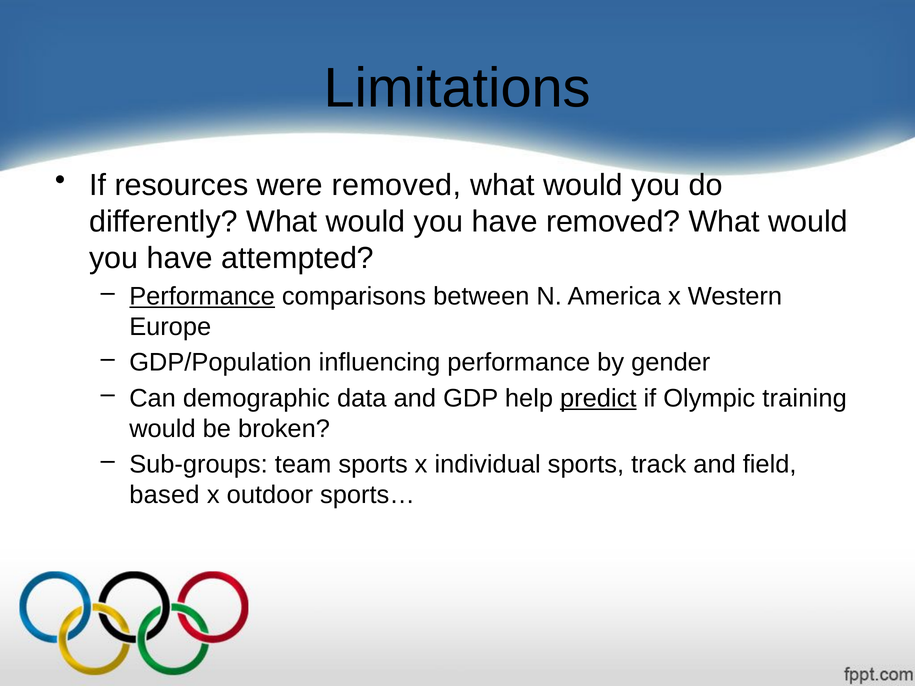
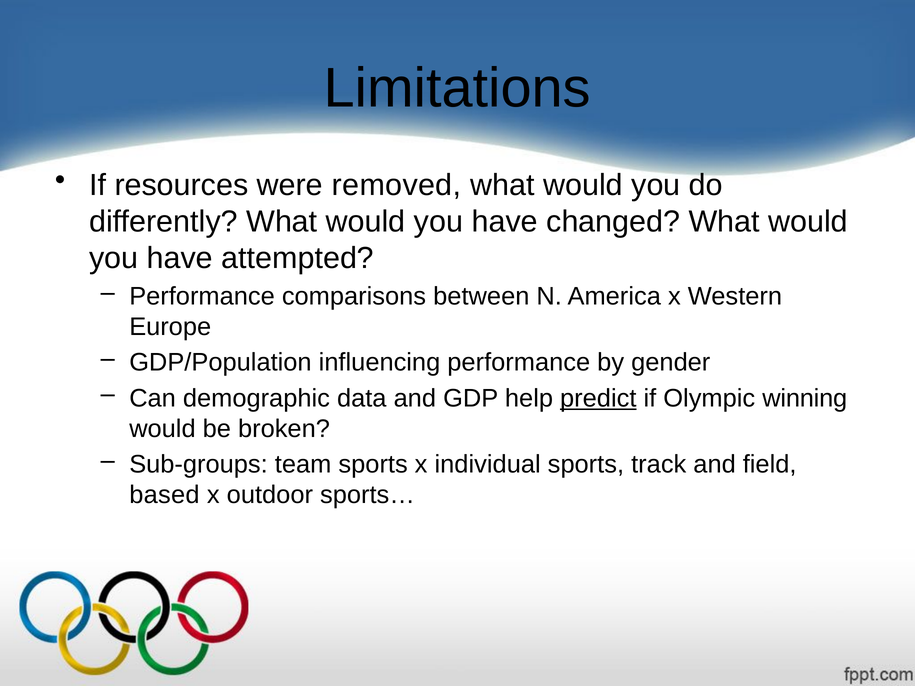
have removed: removed -> changed
Performance at (202, 297) underline: present -> none
training: training -> winning
